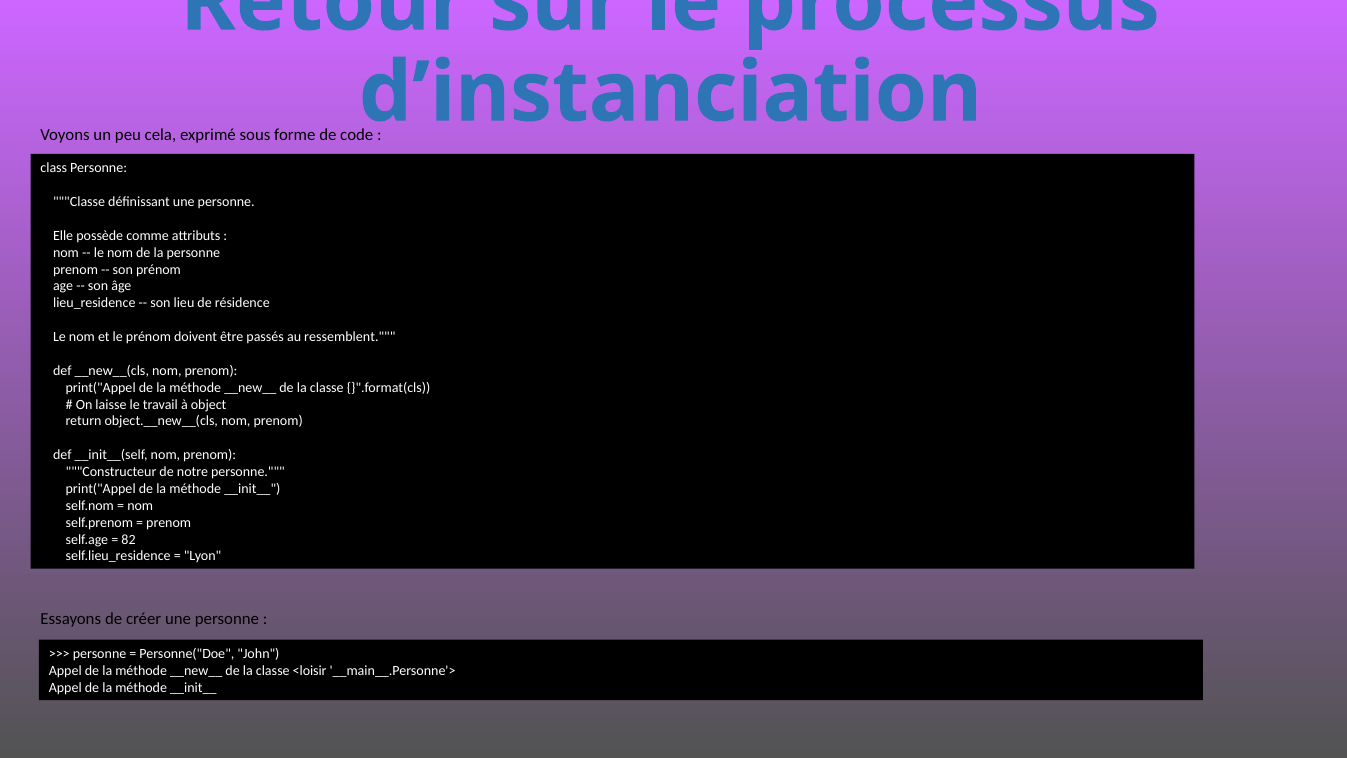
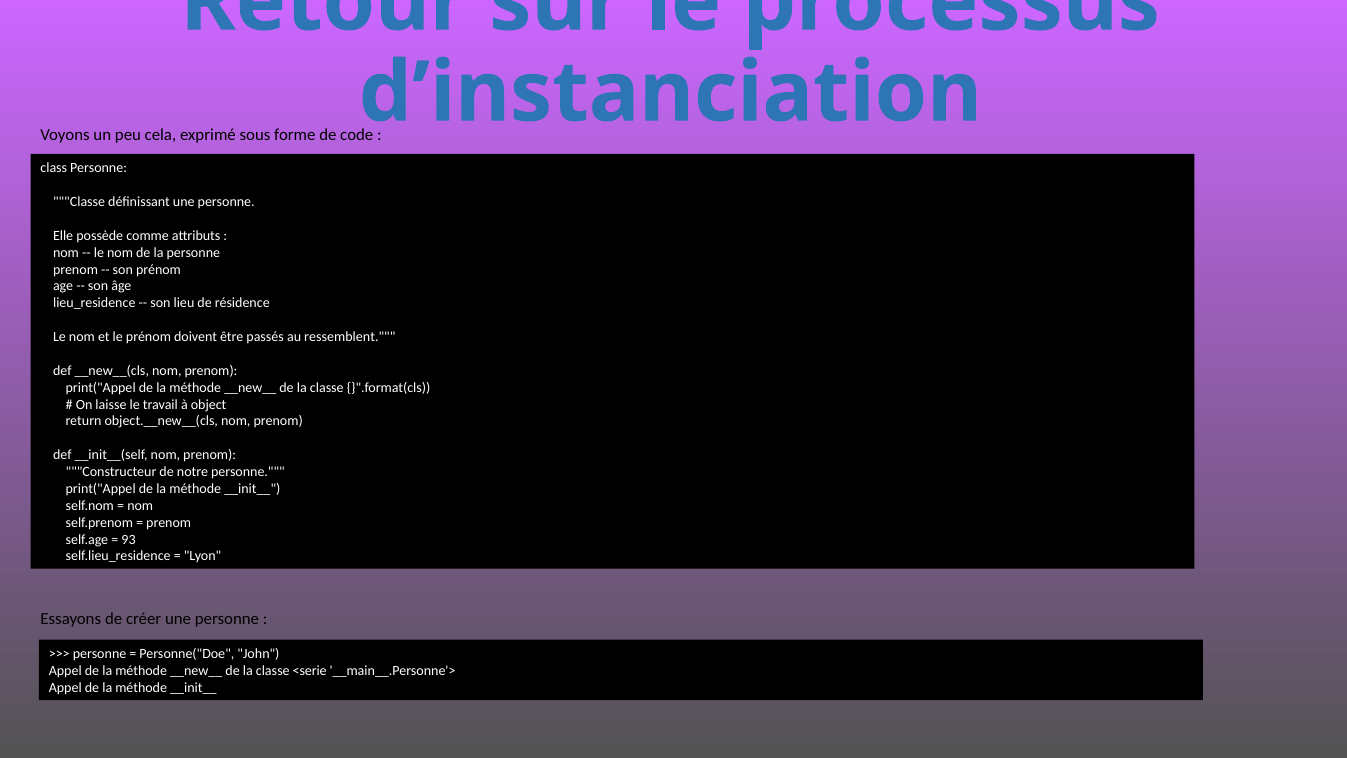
82: 82 -> 93
<loisir: <loisir -> <serie
